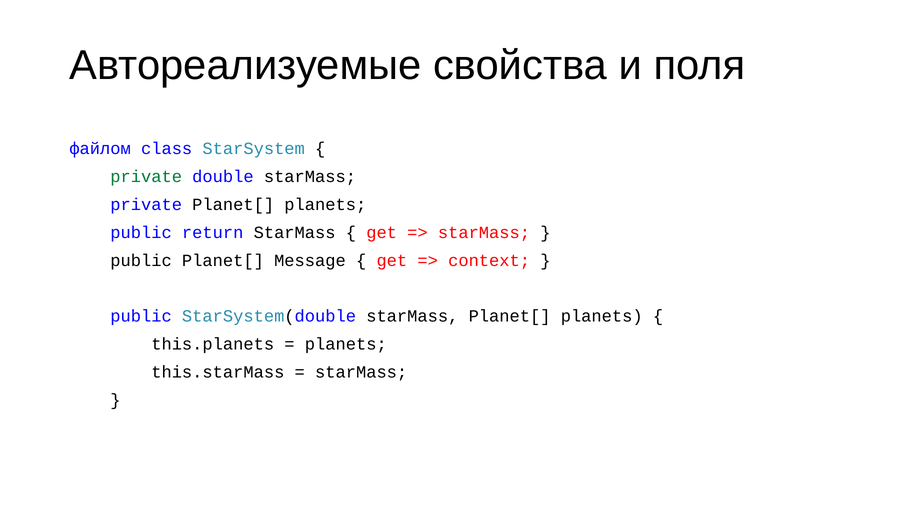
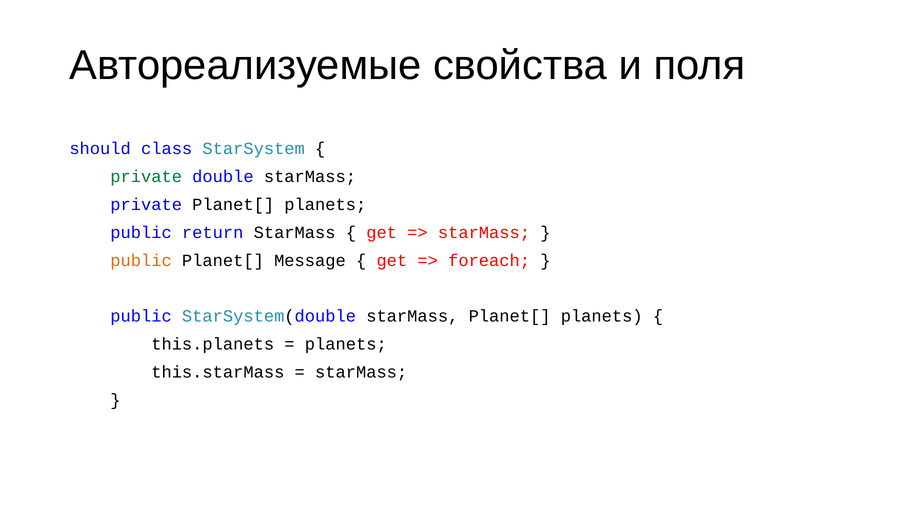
файлом: файлом -> should
public at (141, 260) colour: black -> orange
context: context -> foreach
